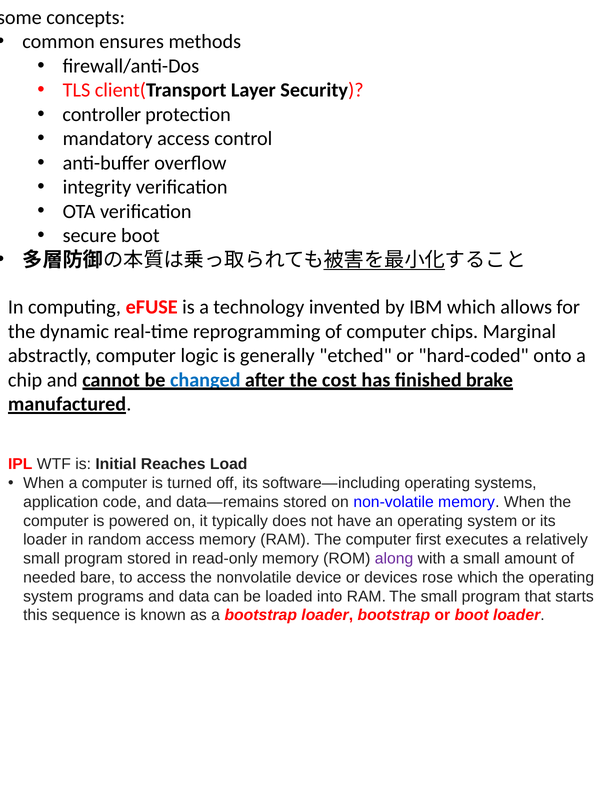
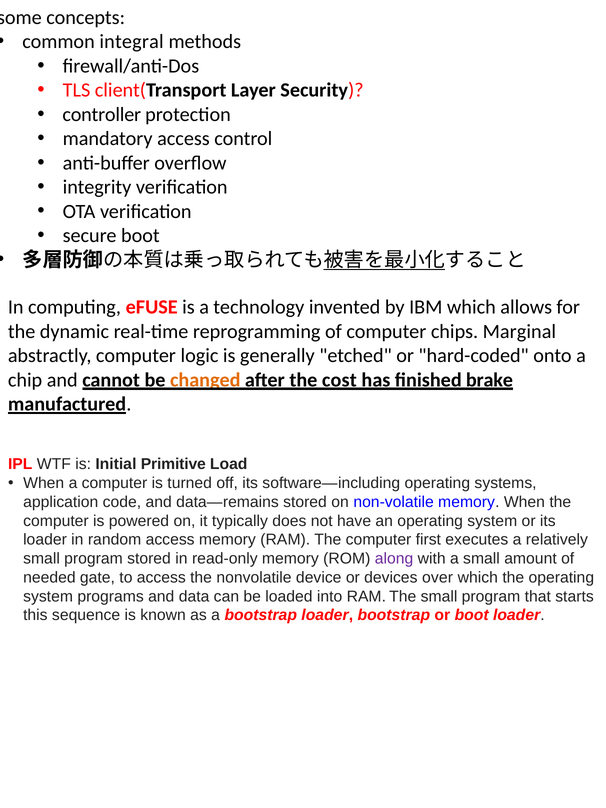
ensures: ensures -> integral
changed colour: blue -> orange
Reaches: Reaches -> Primitive
bare: bare -> gate
rose: rose -> over
